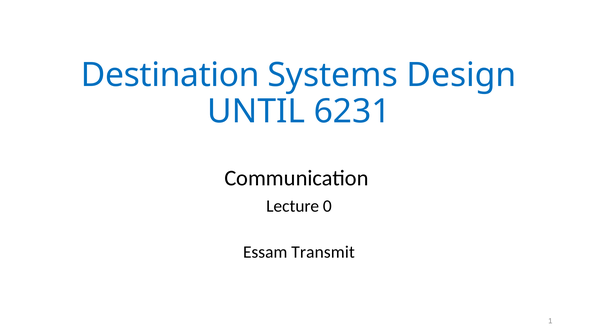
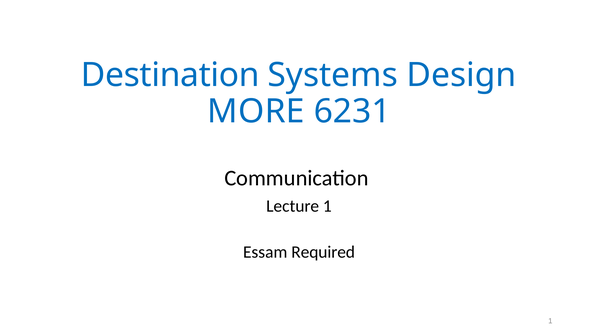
UNTIL: UNTIL -> MORE
Lecture 0: 0 -> 1
Transmit: Transmit -> Required
